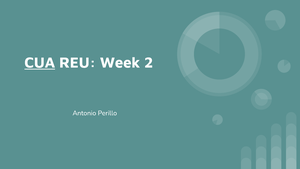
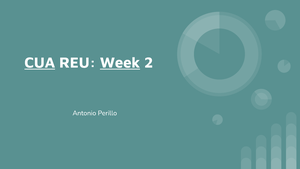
Week underline: none -> present
